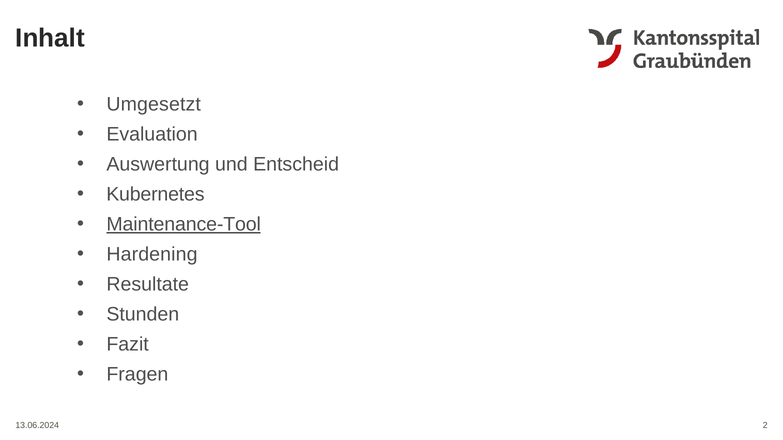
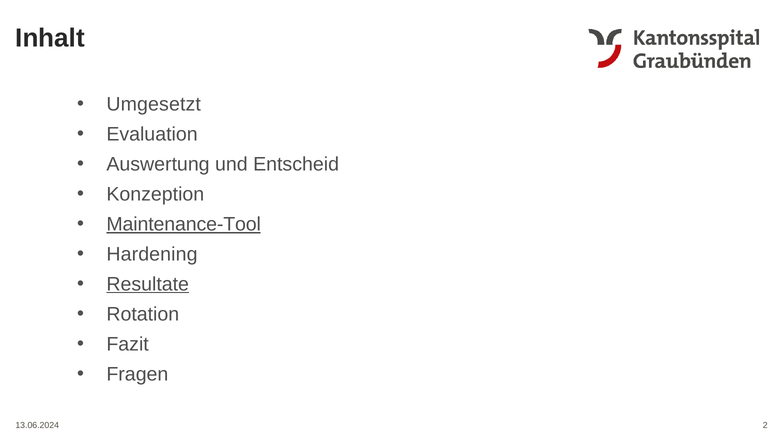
Kubernetes: Kubernetes -> Konzeption
Resultate underline: none -> present
Stunden: Stunden -> Rotation
